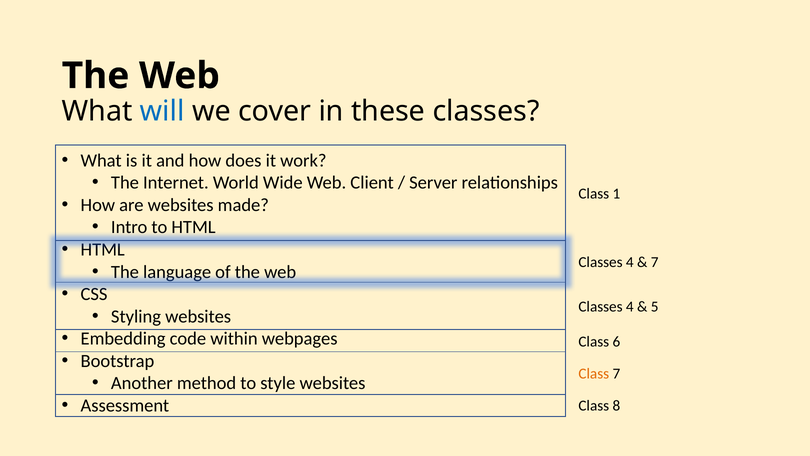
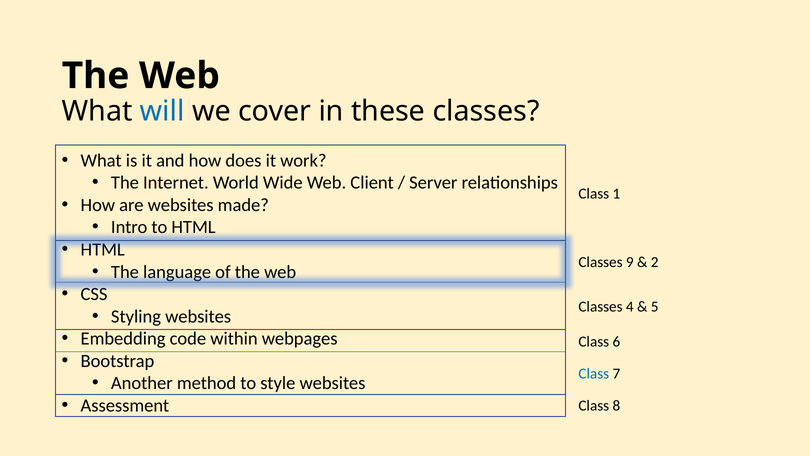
4 at (630, 262): 4 -> 9
7 at (655, 262): 7 -> 2
Class at (594, 374) colour: orange -> blue
